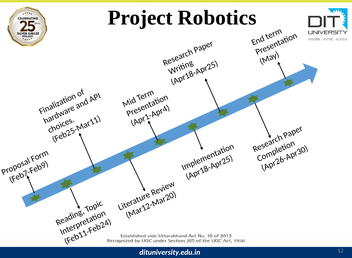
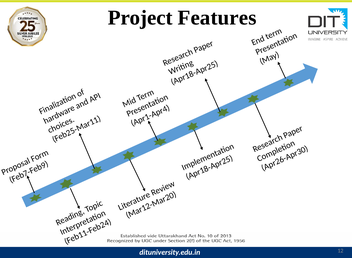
Robotics: Robotics -> Features
